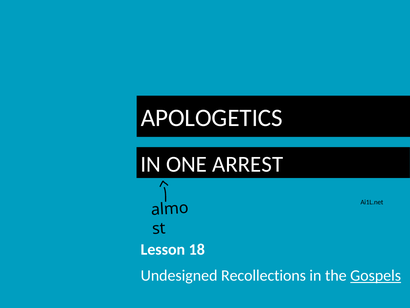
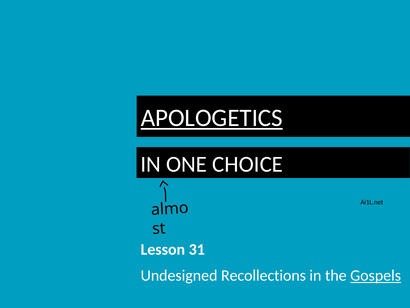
APOLOGETICS underline: none -> present
ARREST: ARREST -> CHOICE
18: 18 -> 31
